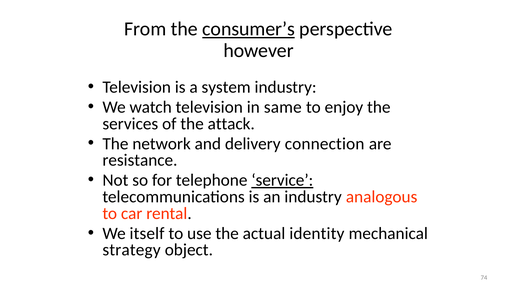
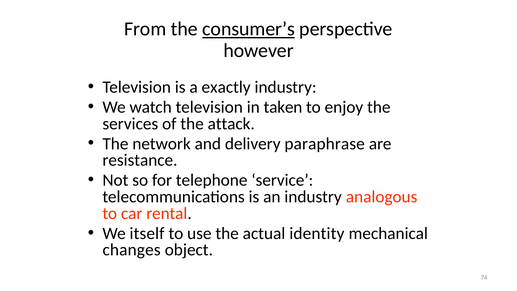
system: system -> exactly
same: same -> taken
connection: connection -> paraphrase
service underline: present -> none
strategy: strategy -> changes
